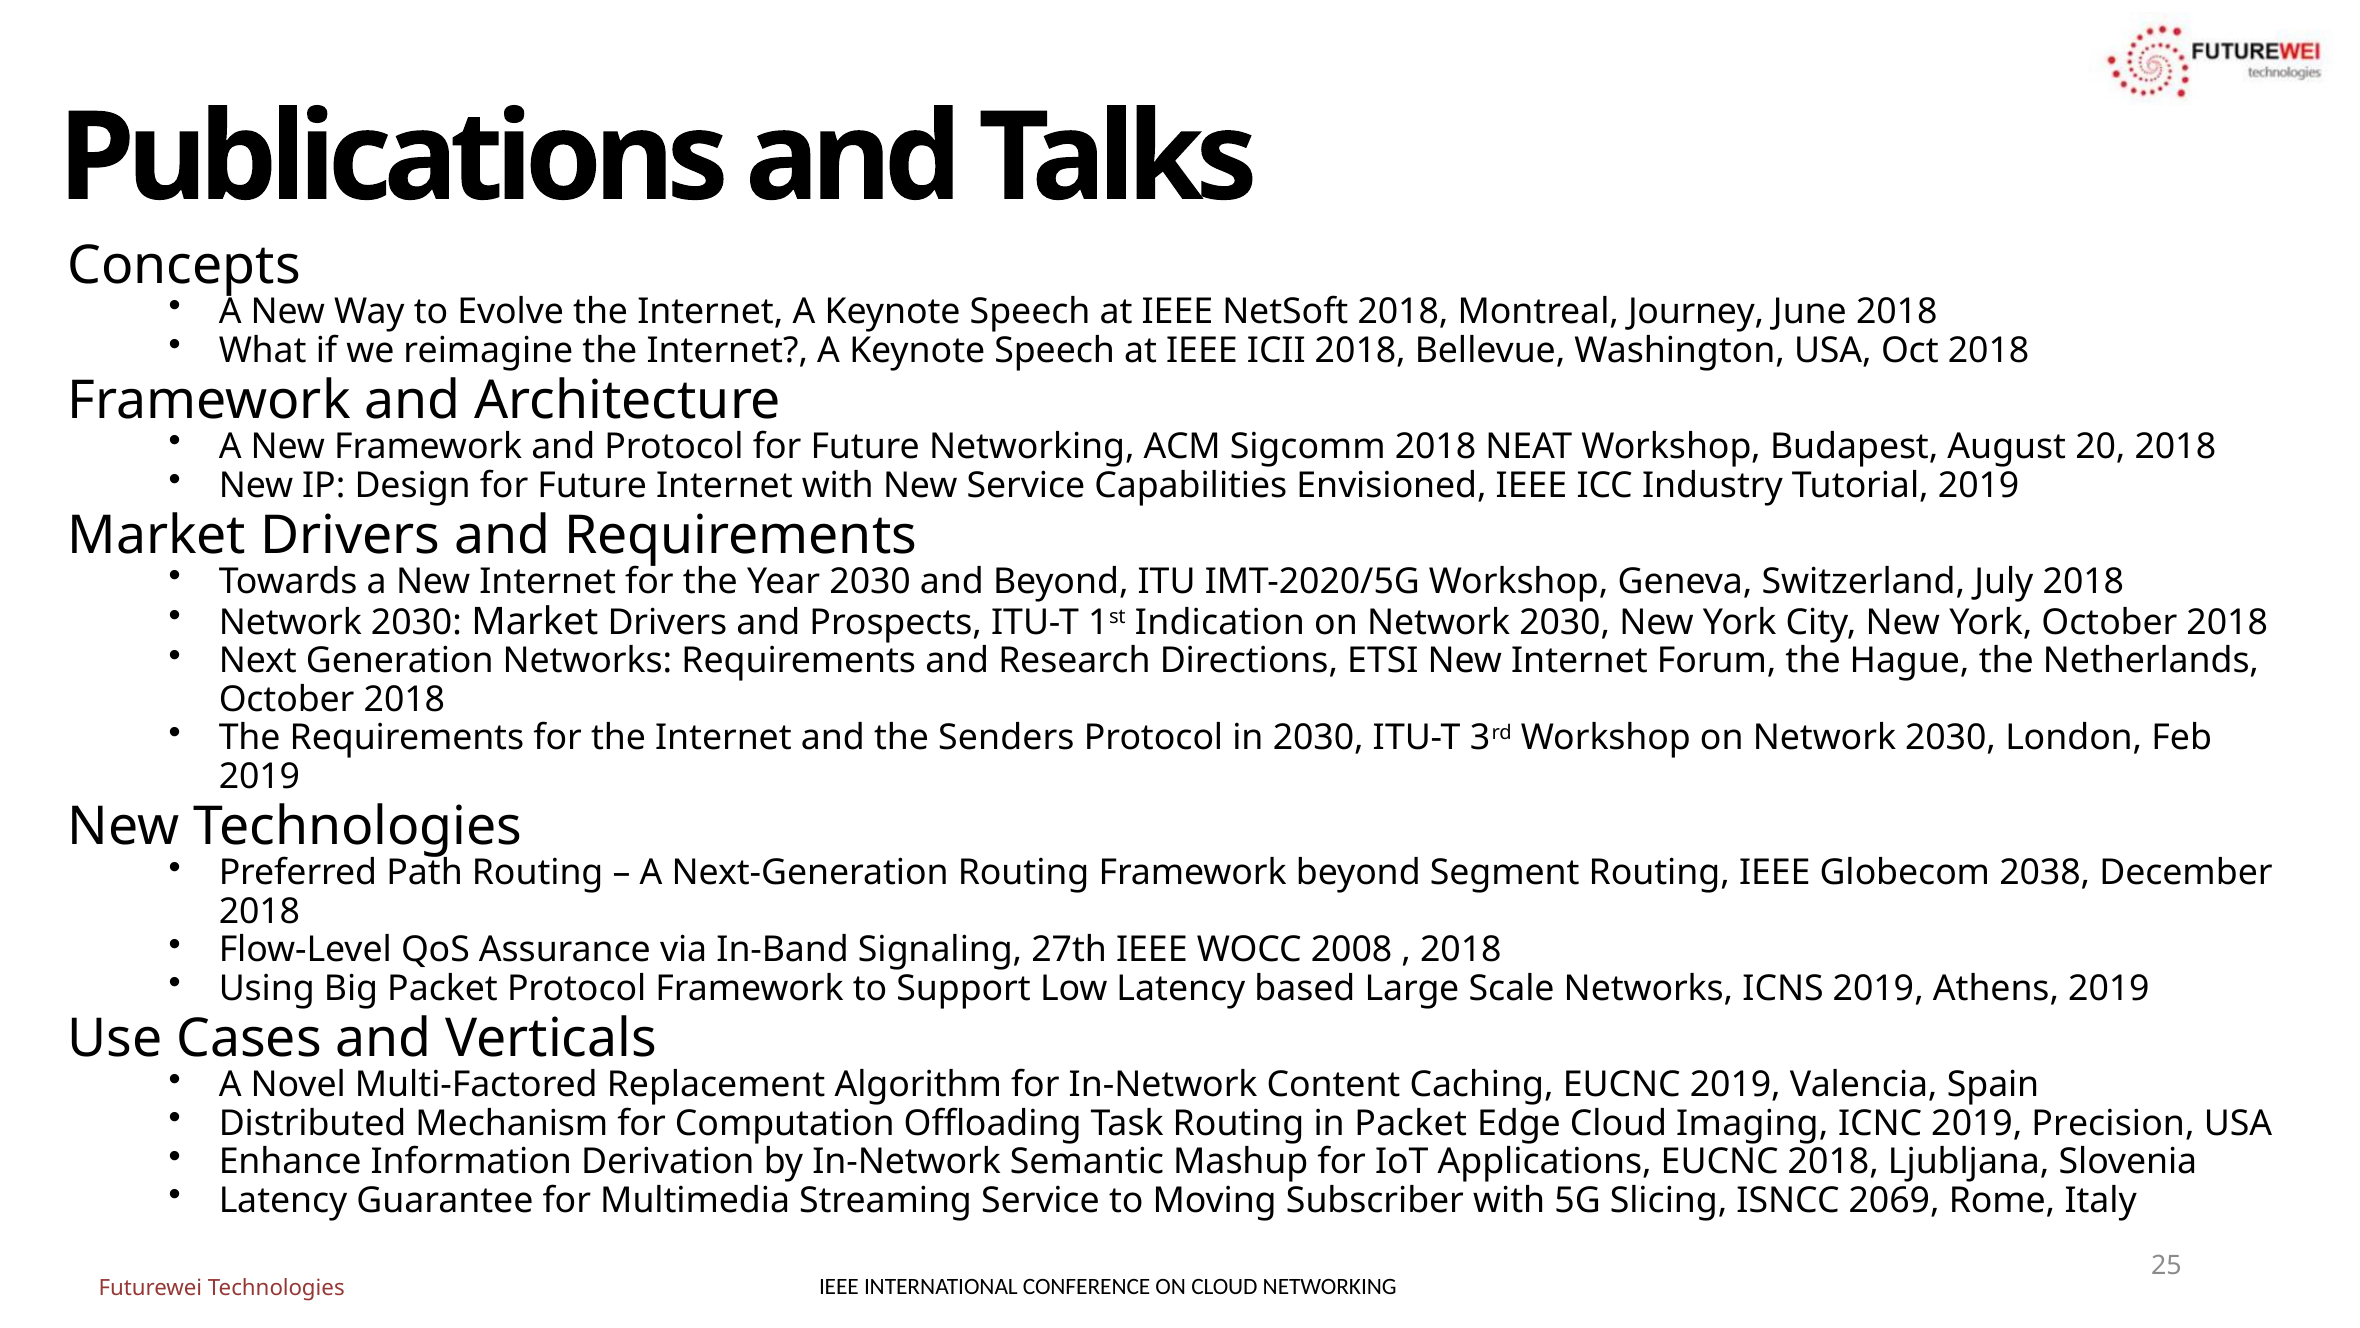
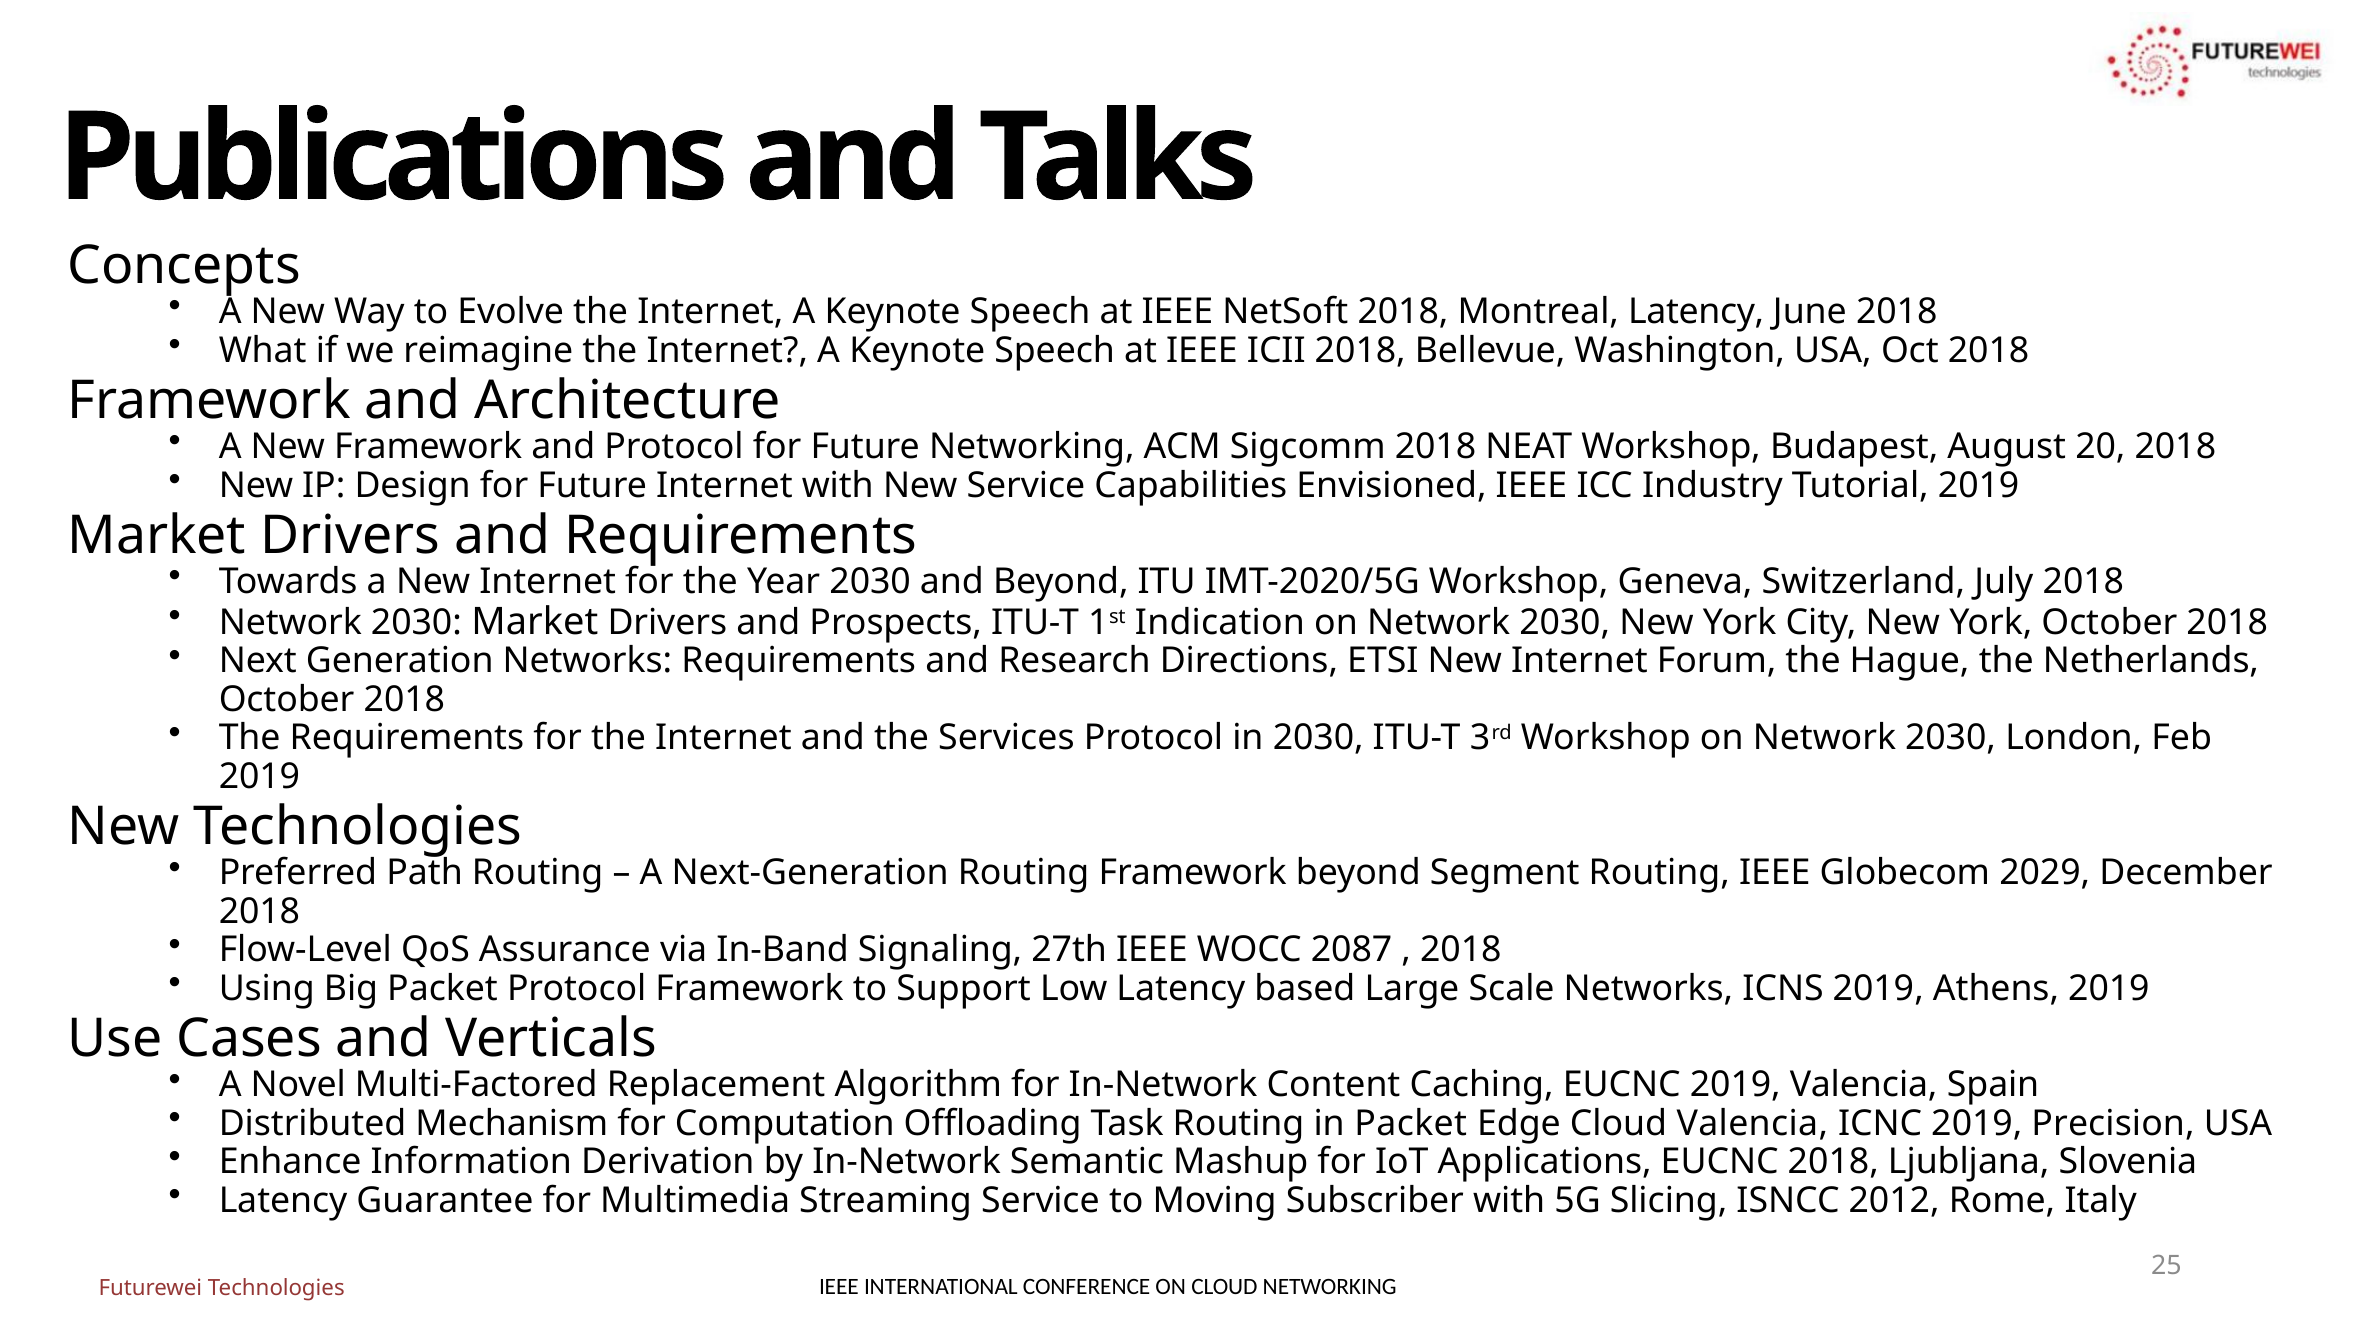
Montreal Journey: Journey -> Latency
Senders: Senders -> Services
2038: 2038 -> 2029
2008: 2008 -> 2087
Cloud Imaging: Imaging -> Valencia
2069: 2069 -> 2012
